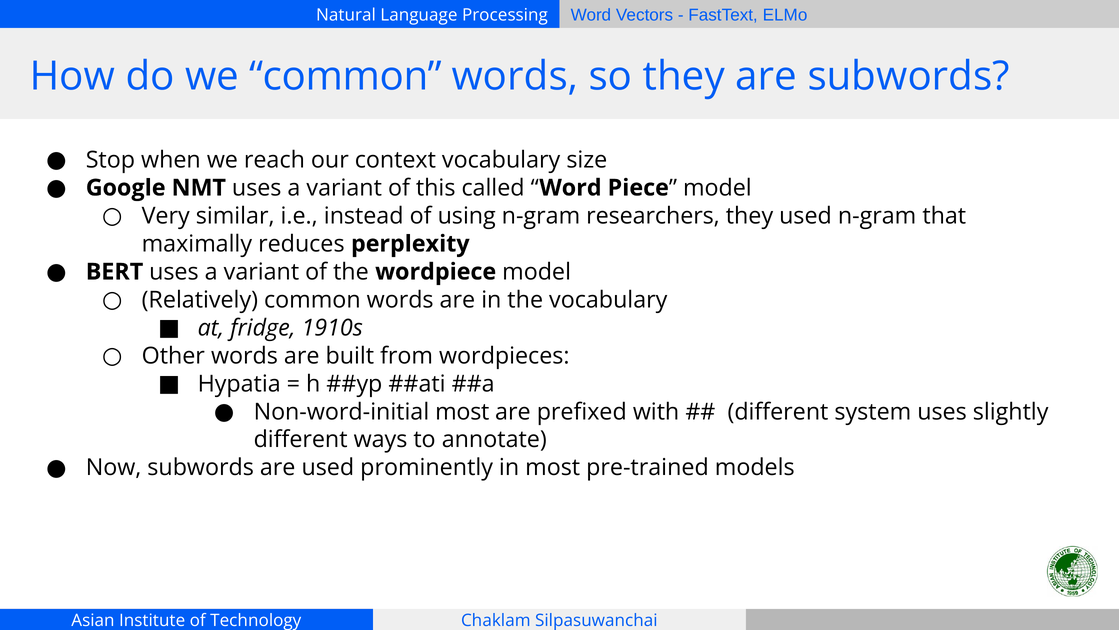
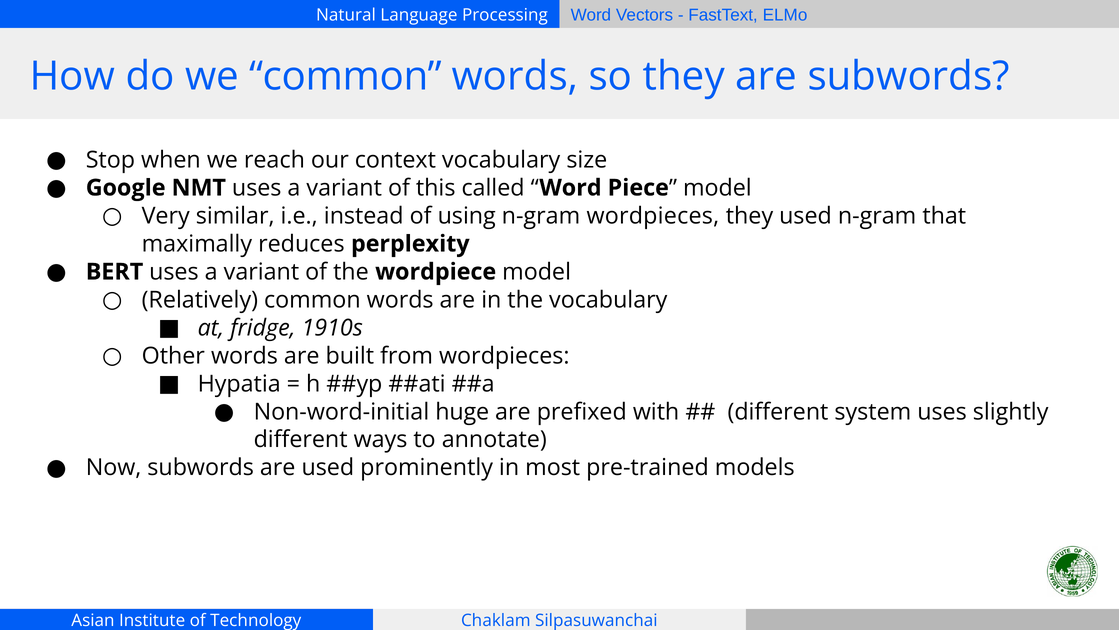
n-gram researchers: researchers -> wordpieces
Non-word-initial most: most -> huge
